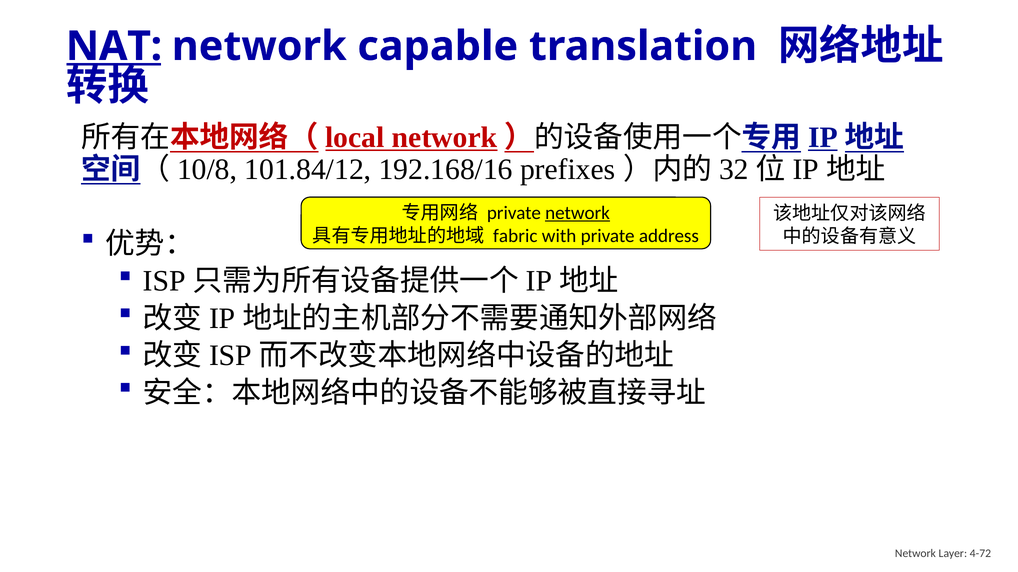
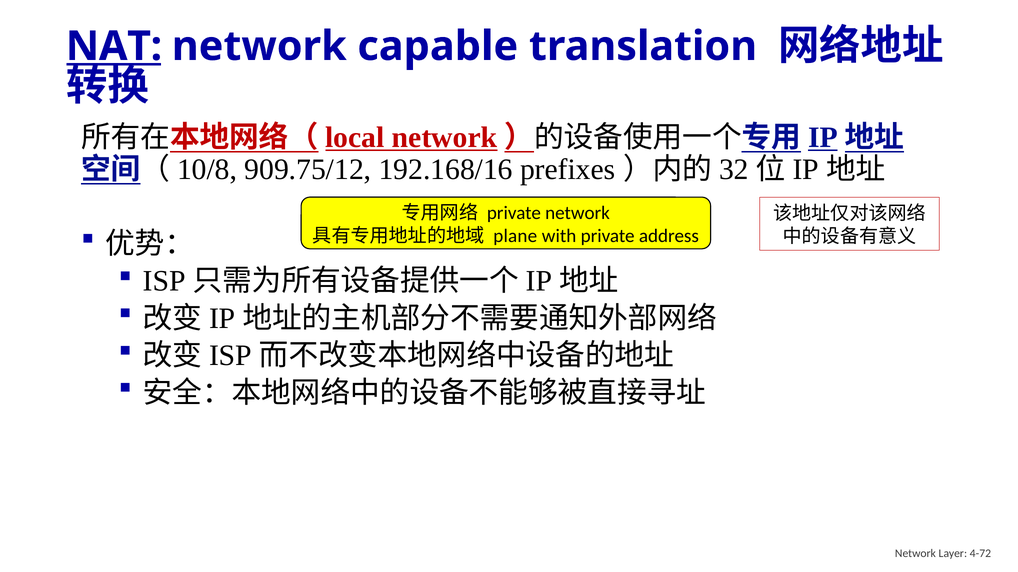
101.84/12: 101.84/12 -> 909.75/12
network at (577, 213) underline: present -> none
fabric: fabric -> plane
